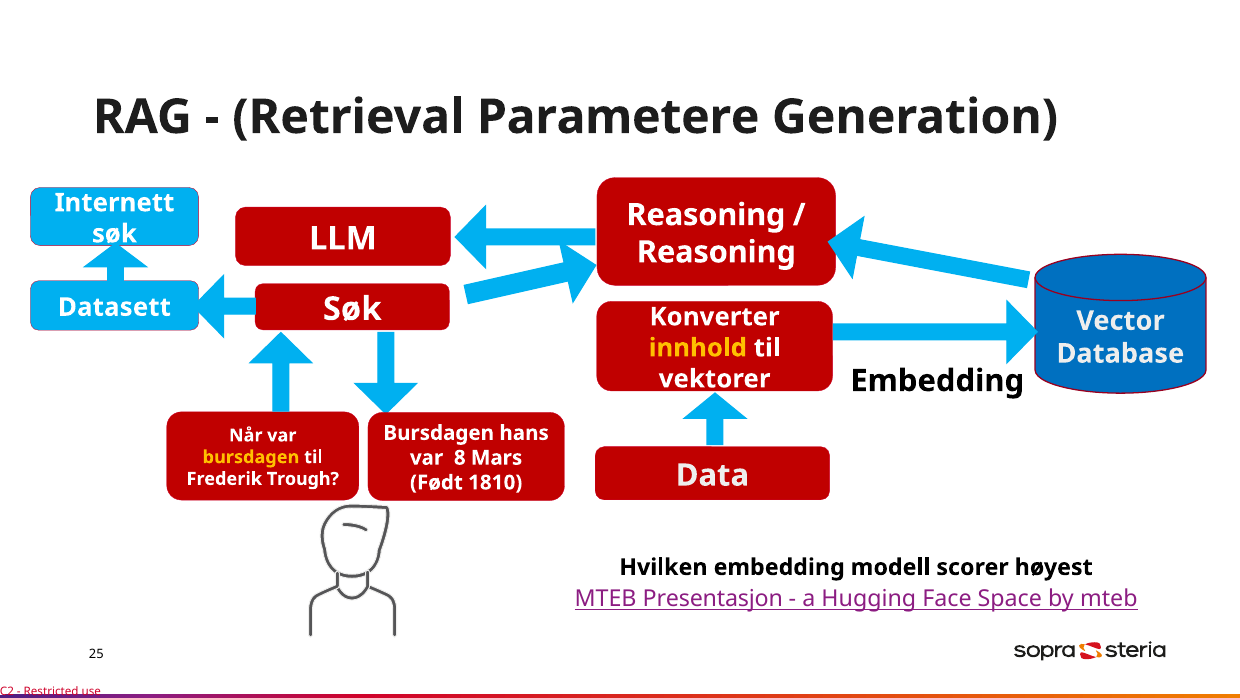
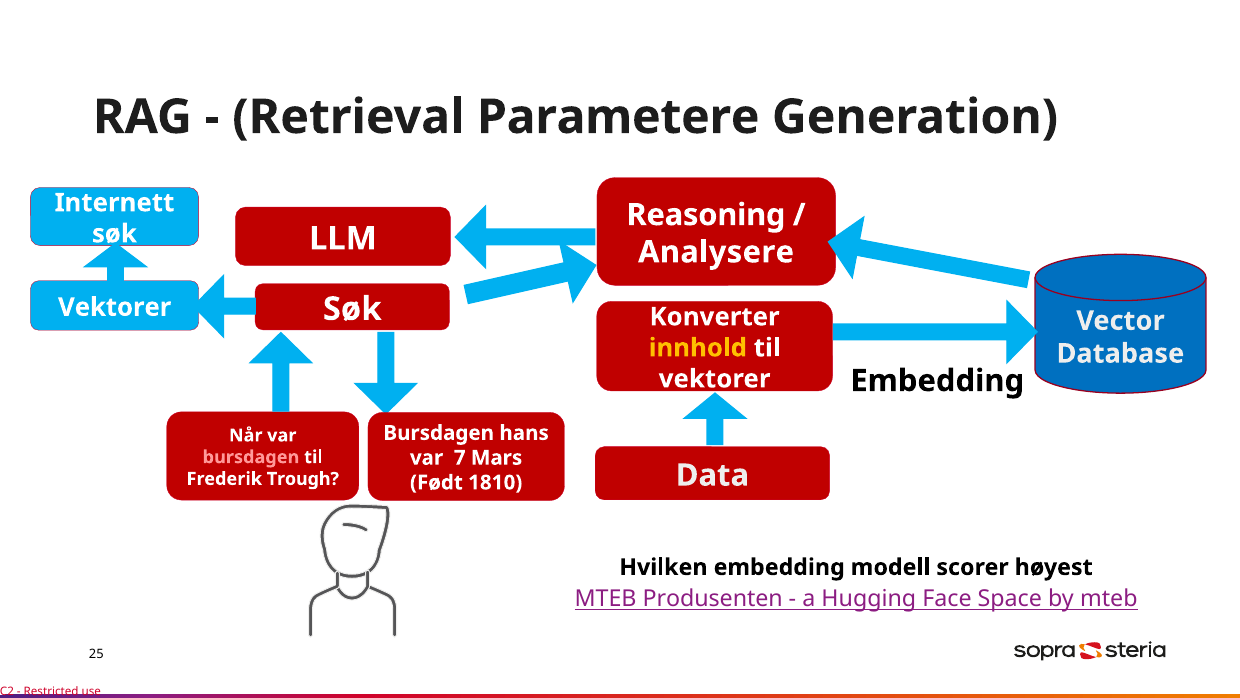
Reasoning at (716, 252): Reasoning -> Analysere
Datasett at (114, 307): Datasett -> Vektorer
bursdagen at (251, 457) colour: yellow -> pink
8: 8 -> 7
Presentasjon: Presentasjon -> Produsenten
